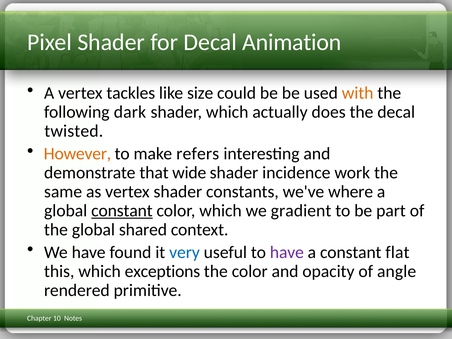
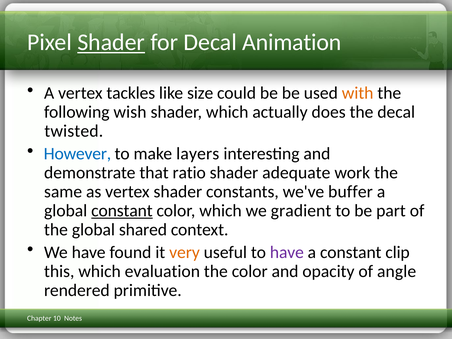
Shader at (111, 42) underline: none -> present
dark: dark -> wish
However colour: orange -> blue
refers: refers -> layers
wide: wide -> ratio
incidence: incidence -> adequate
where: where -> buffer
very colour: blue -> orange
flat: flat -> clip
exceptions: exceptions -> evaluation
